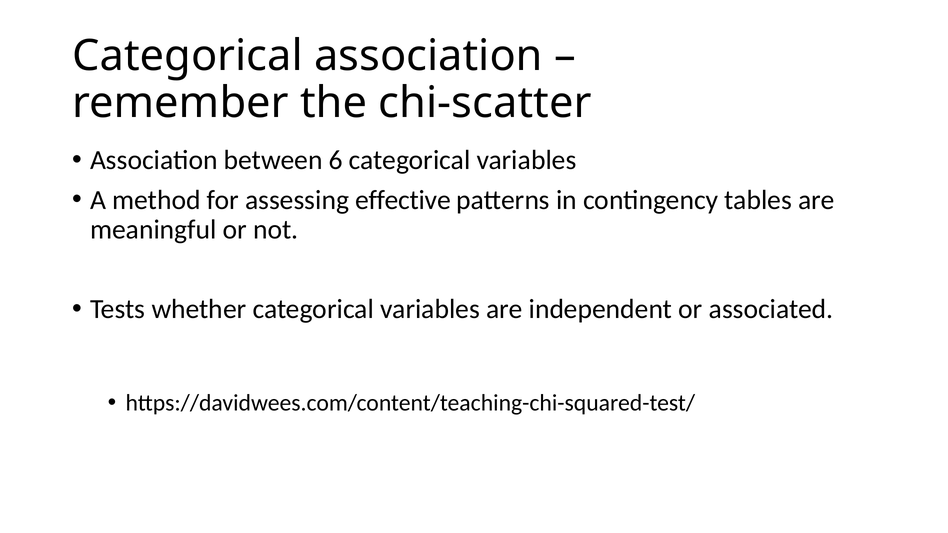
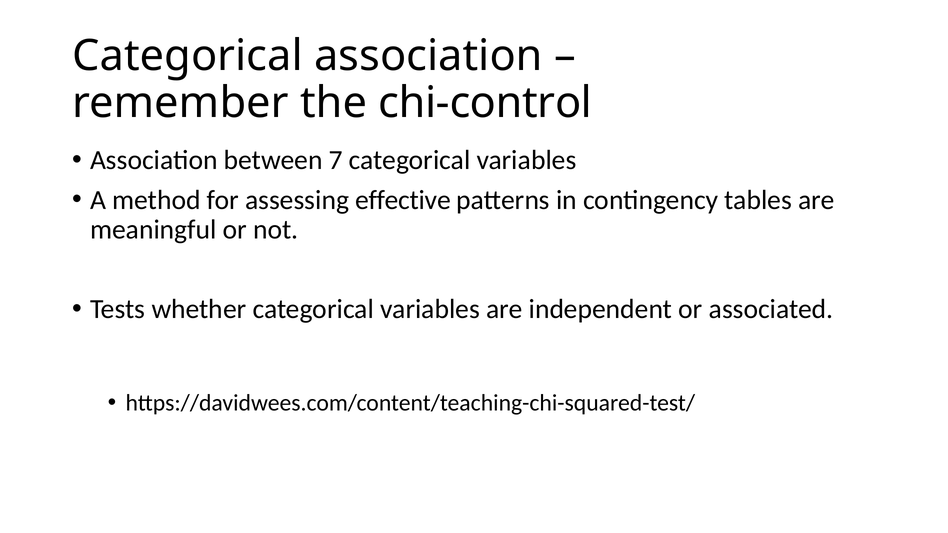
chi-scatter: chi-scatter -> chi-control
6: 6 -> 7
